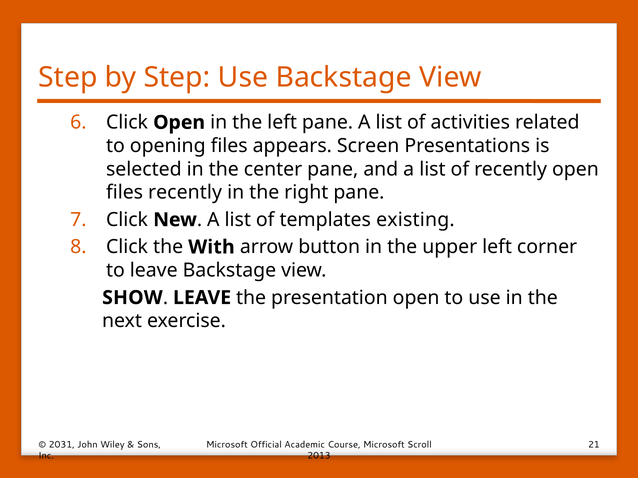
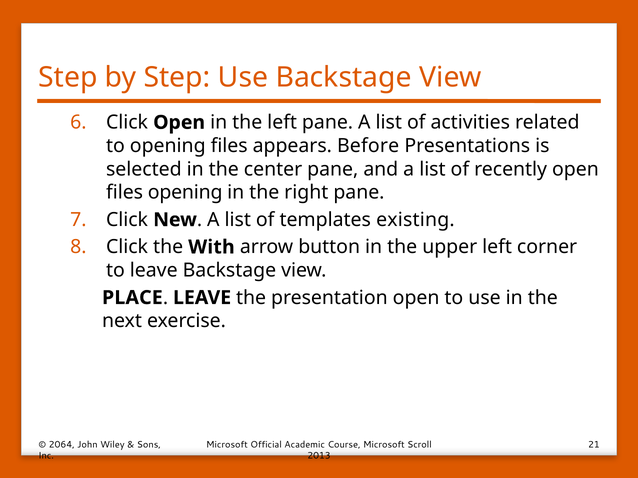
Screen: Screen -> Before
files recently: recently -> opening
SHOW: SHOW -> PLACE
2031: 2031 -> 2064
